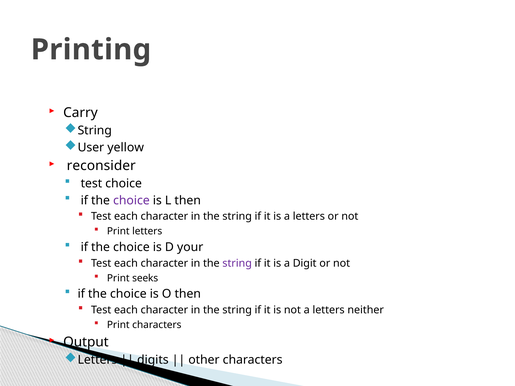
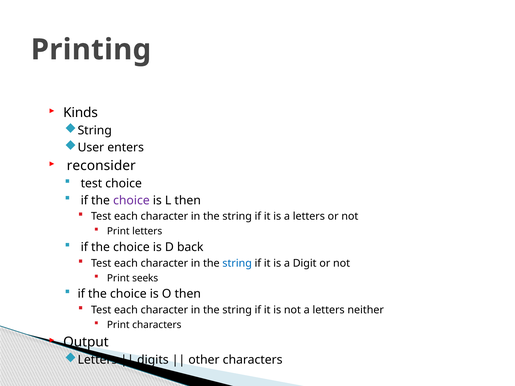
Carry: Carry -> Kinds
yellow: yellow -> enters
your: your -> back
string at (237, 263) colour: purple -> blue
